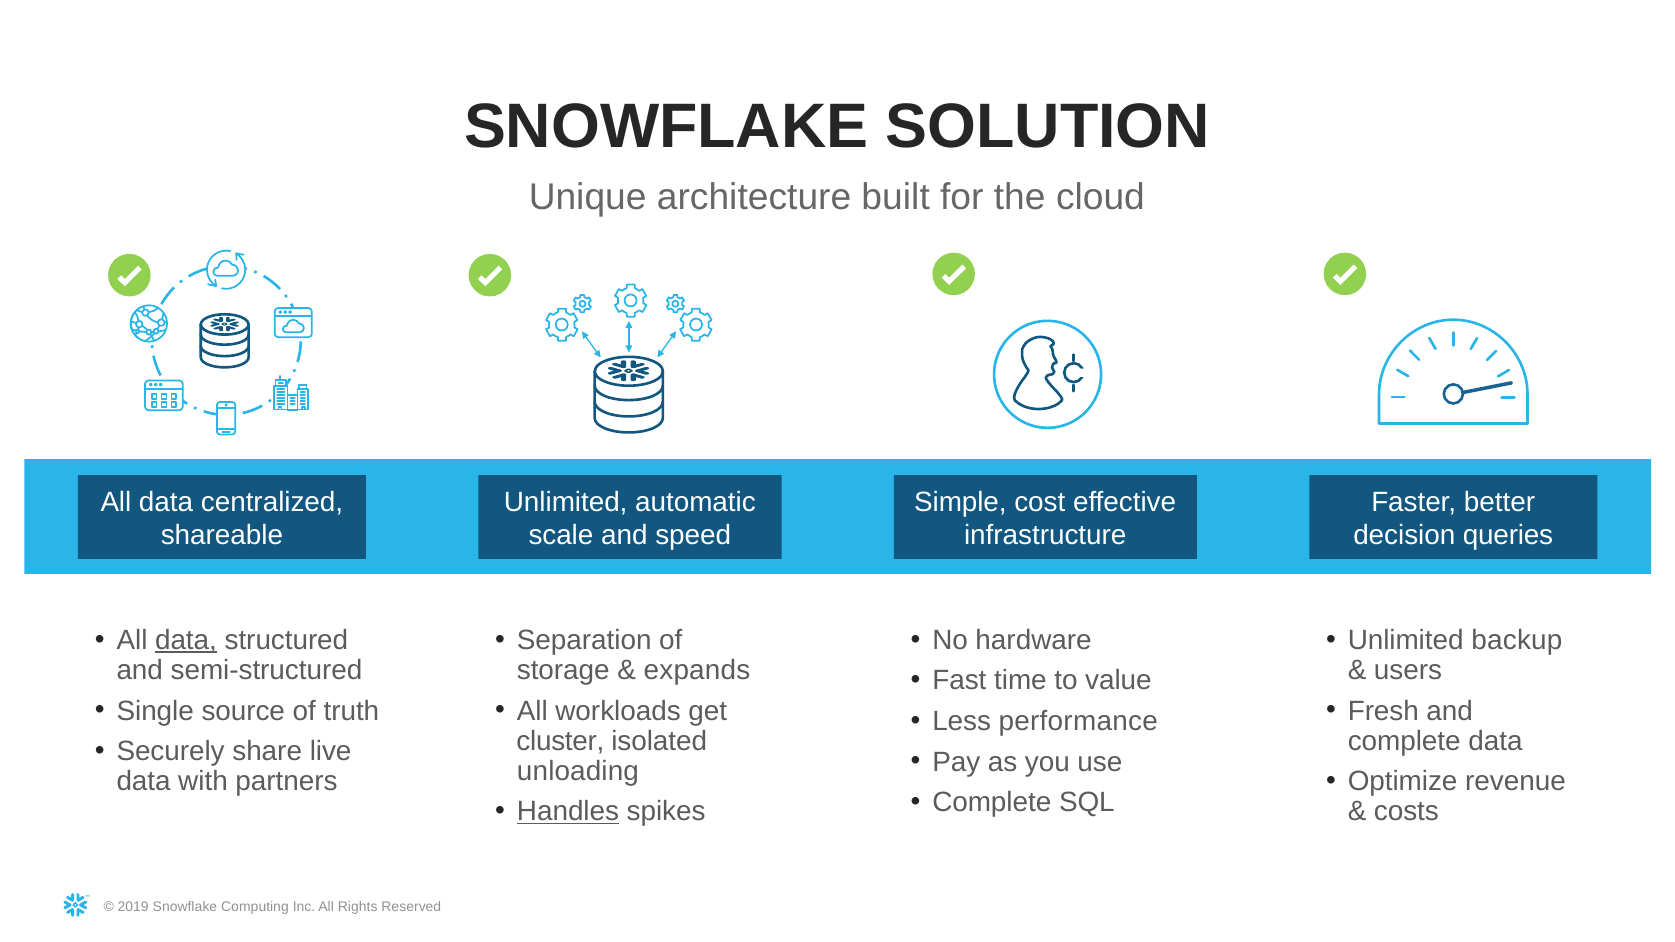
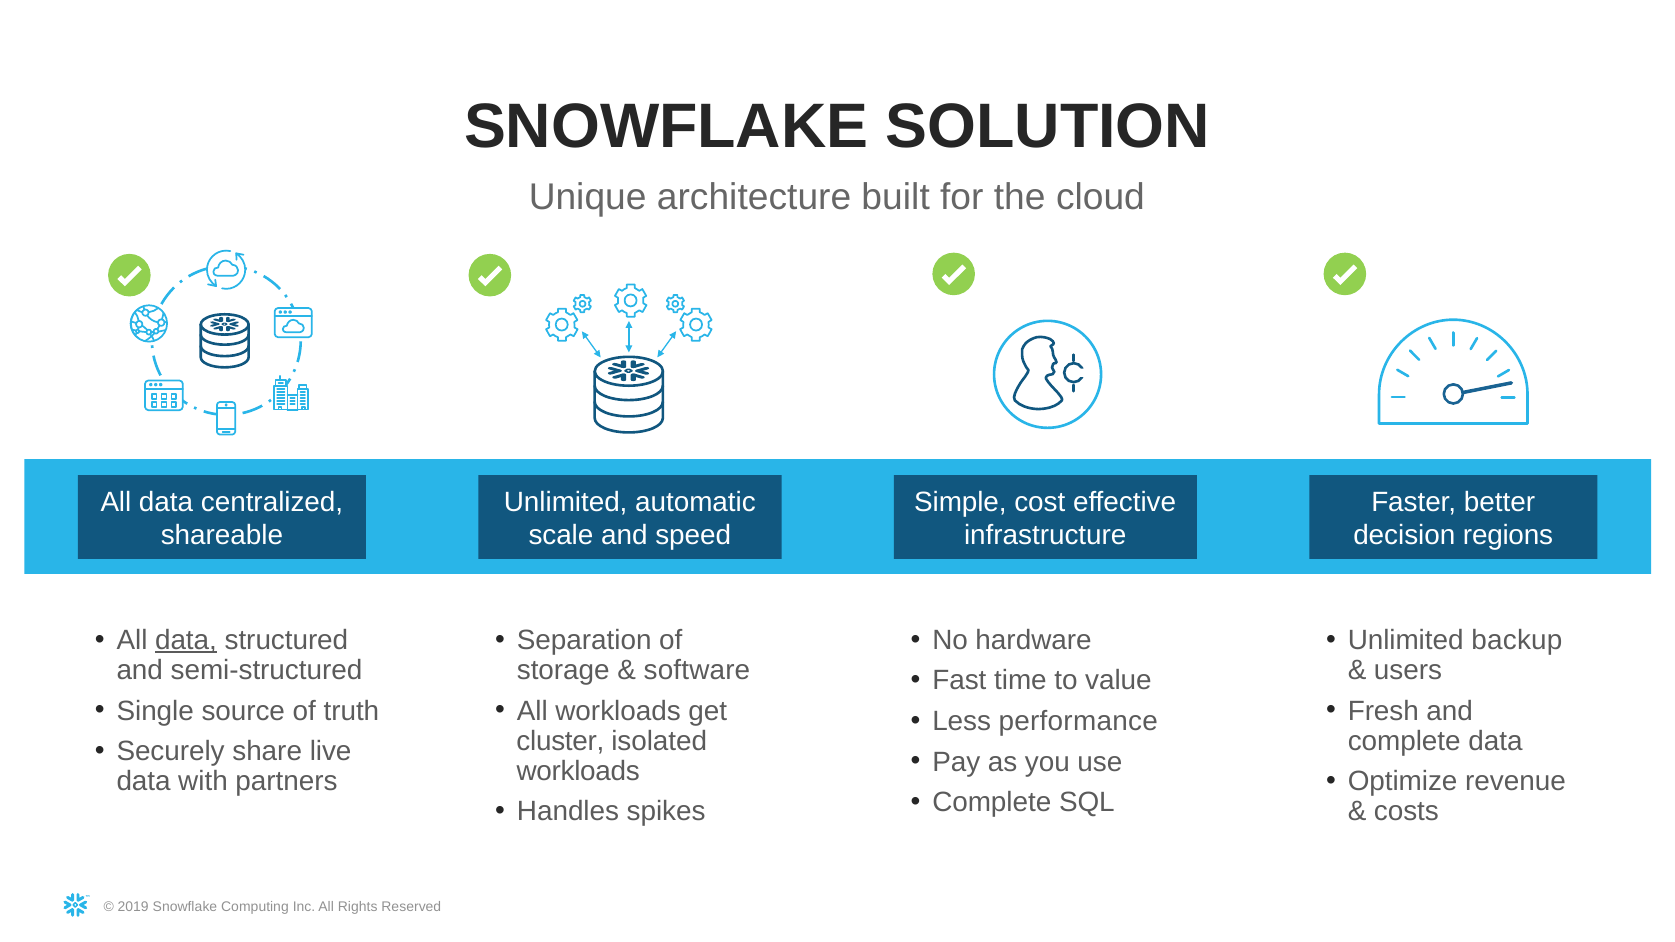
queries: queries -> regions
expands: expands -> software
unloading at (578, 771): unloading -> workloads
Handles underline: present -> none
